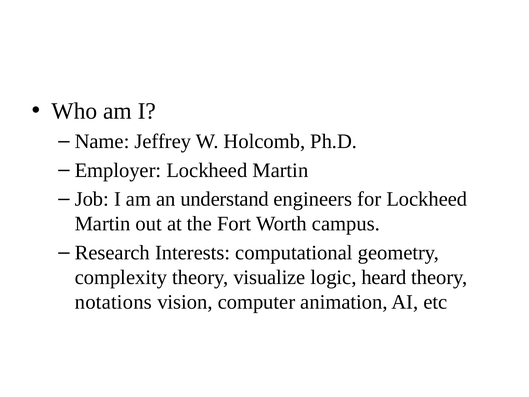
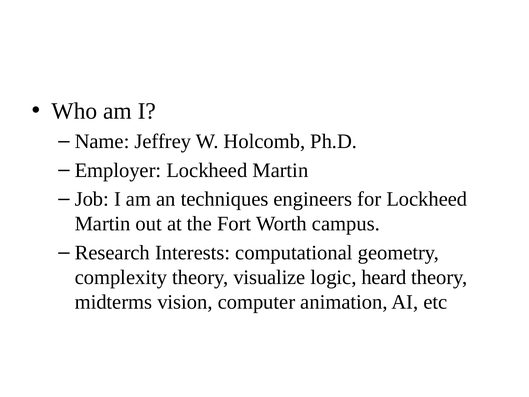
understand: understand -> techniques
notations: notations -> midterms
